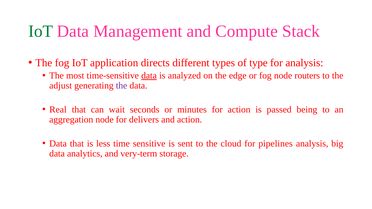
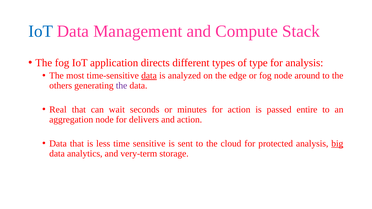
IoT at (41, 31) colour: green -> blue
routers: routers -> around
adjust: adjust -> others
being: being -> entire
pipelines: pipelines -> protected
big underline: none -> present
